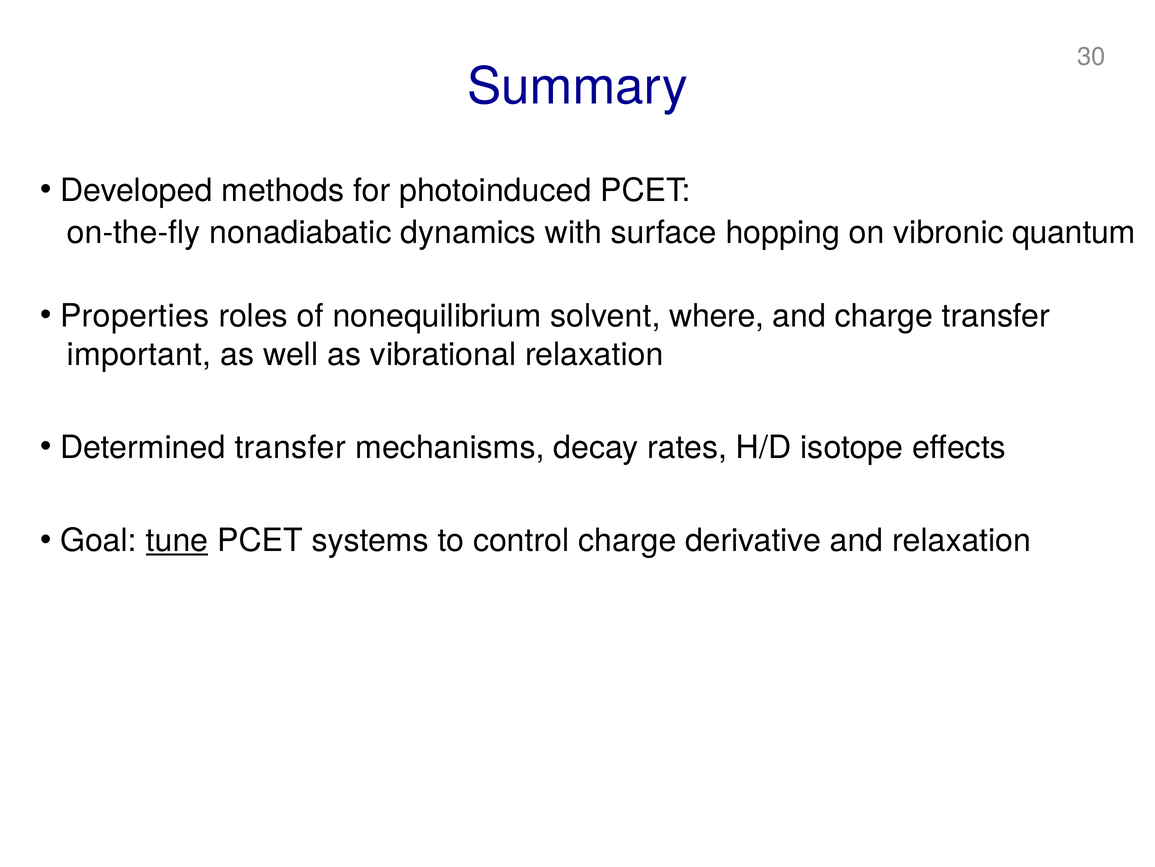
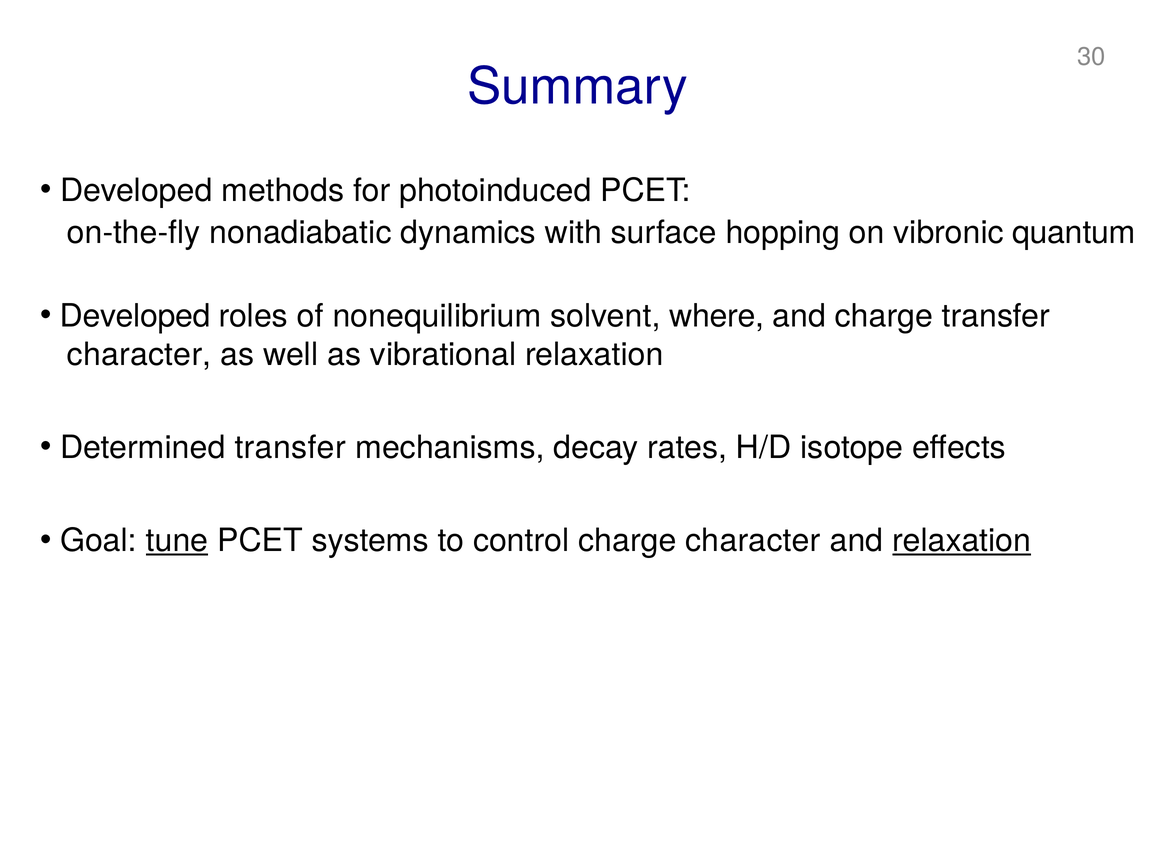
Properties at (135, 316): Properties -> Developed
important at (139, 354): important -> character
charge derivative: derivative -> character
relaxation at (962, 540) underline: none -> present
